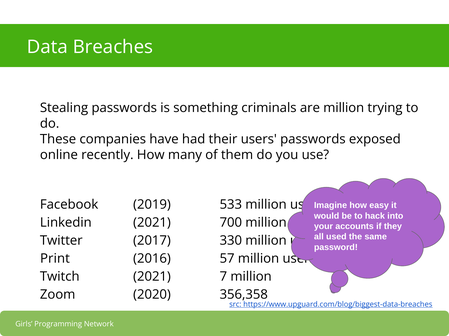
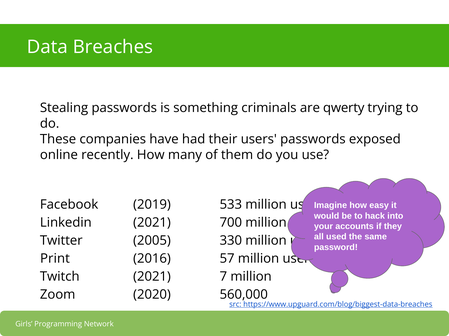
are million: million -> qwerty
2017: 2017 -> 2005
356,358: 356,358 -> 560,000
